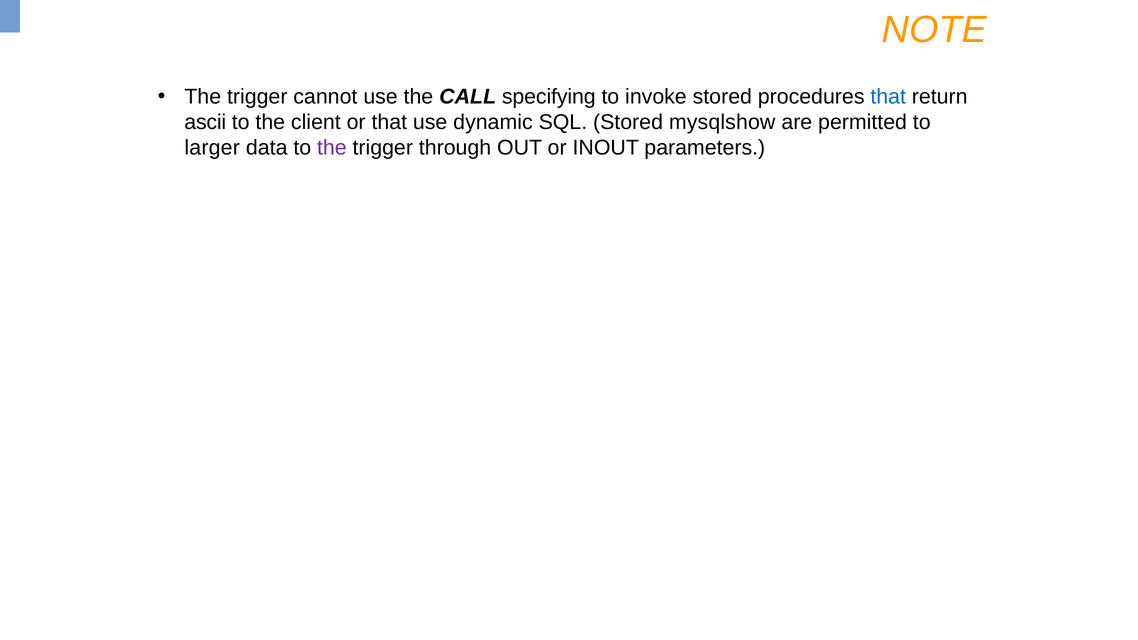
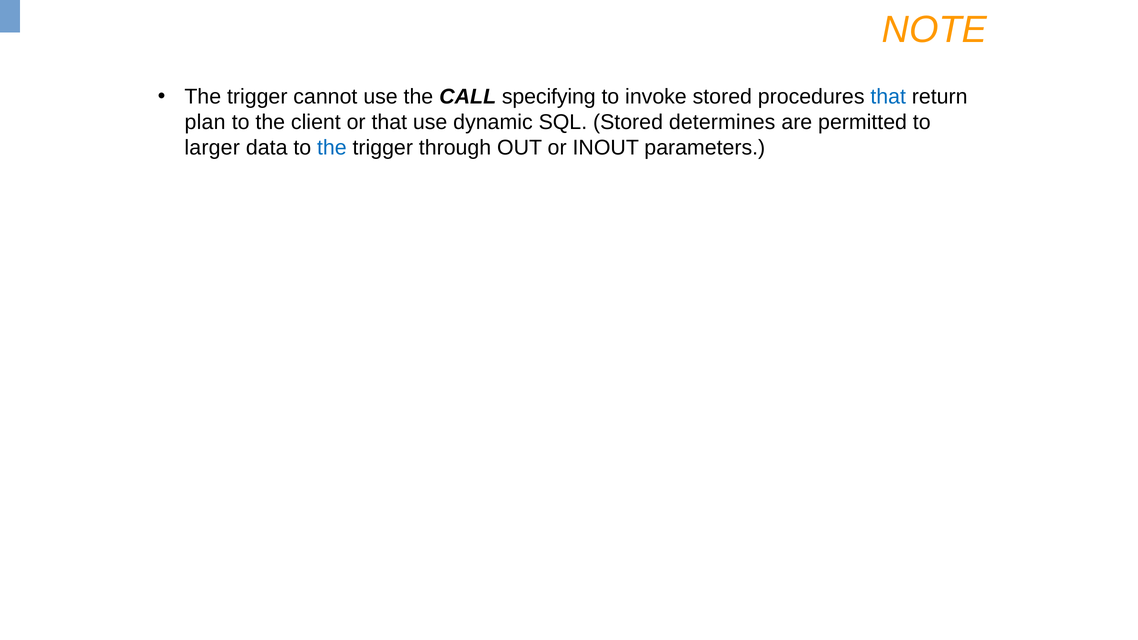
ascii: ascii -> plan
mysqlshow: mysqlshow -> determines
the at (332, 148) colour: purple -> blue
